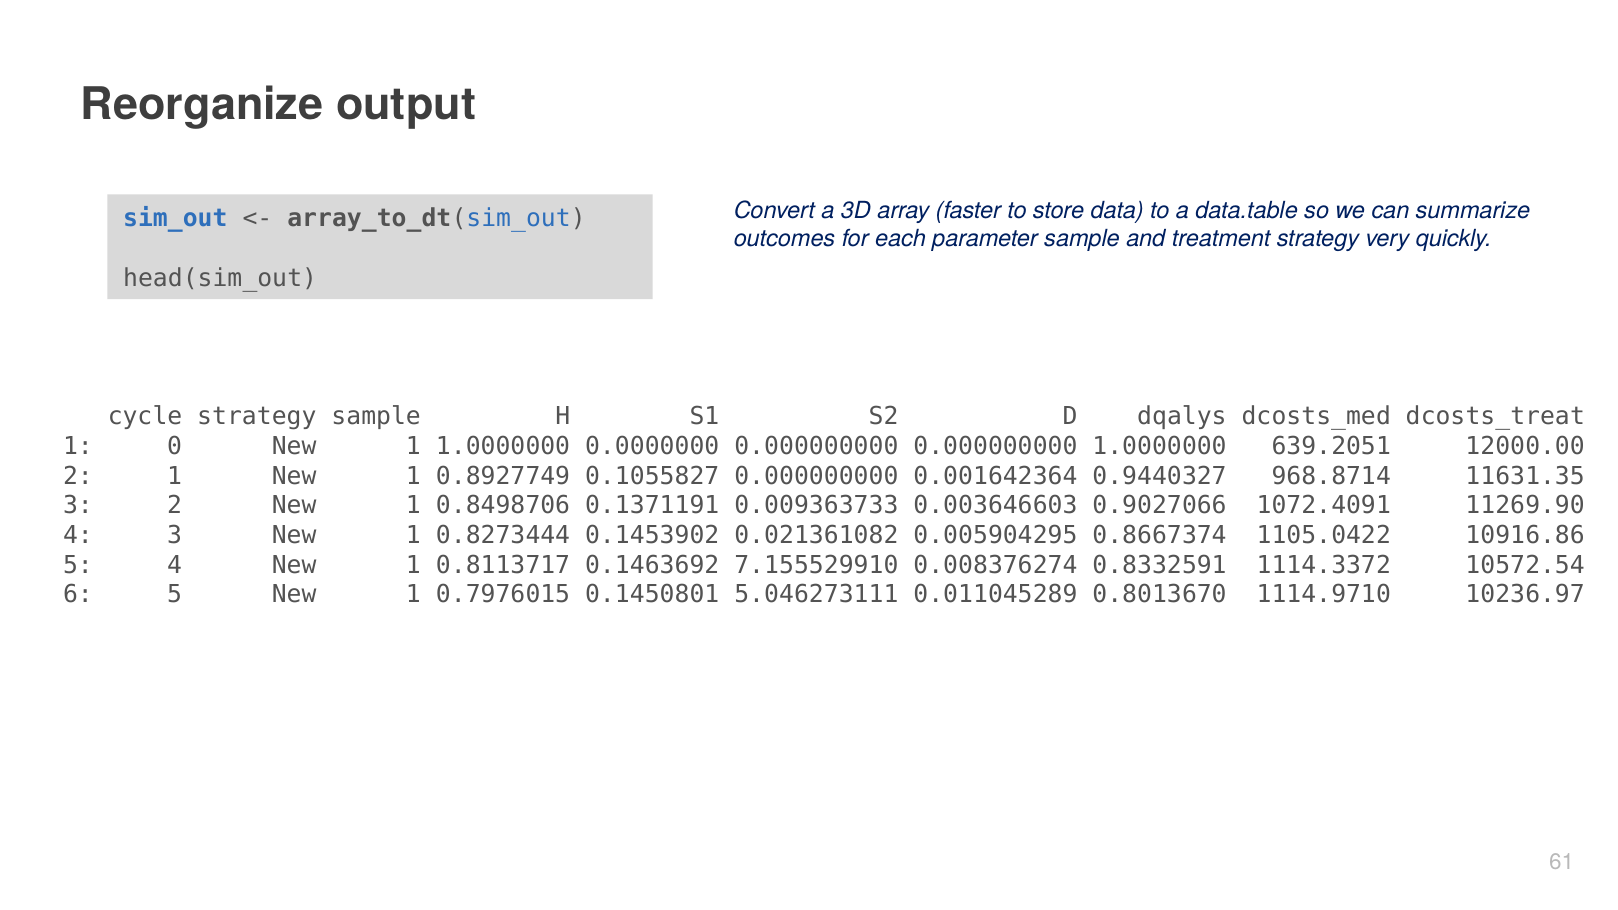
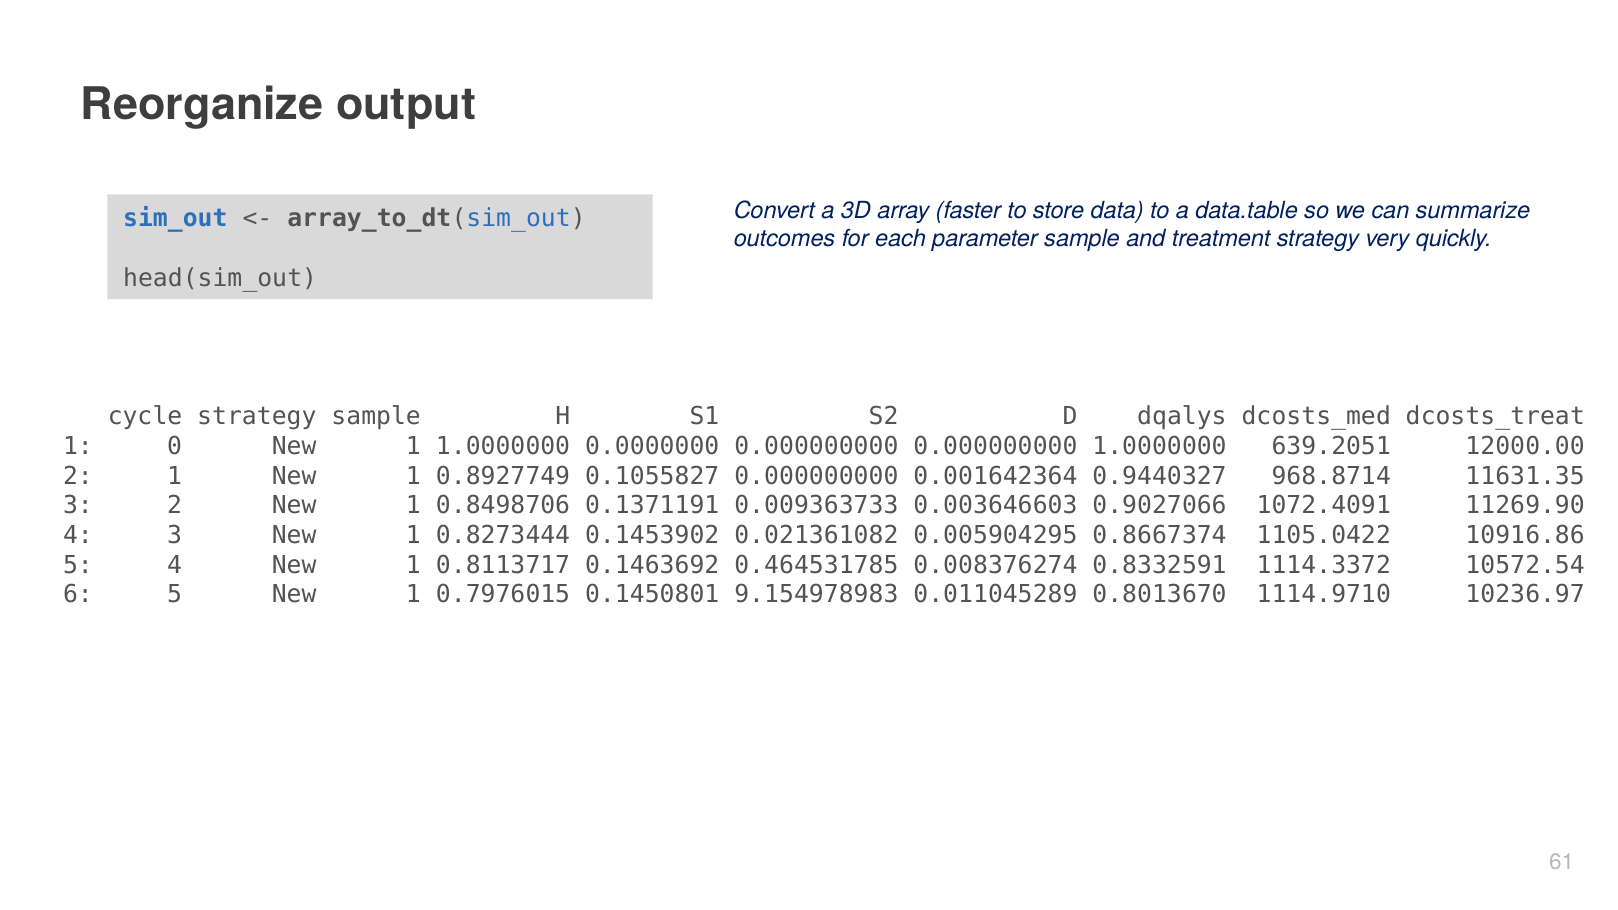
7.155529910: 7.155529910 -> 0.464531785
5.046273111: 5.046273111 -> 9.154978983
